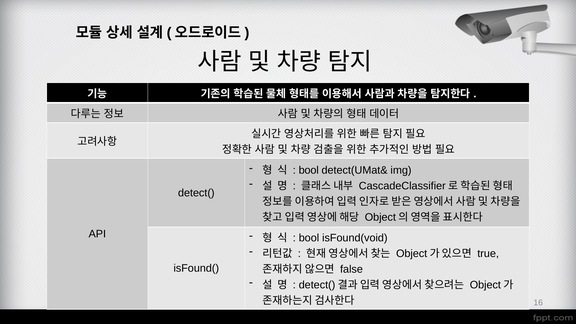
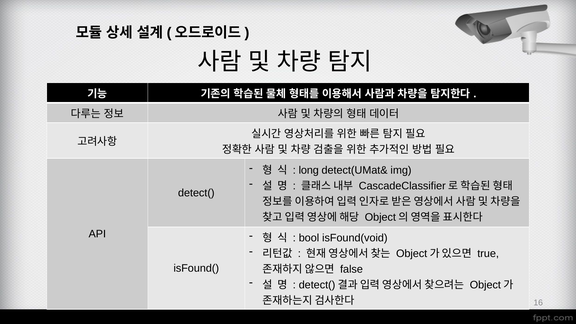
bool at (309, 170): bool -> long
